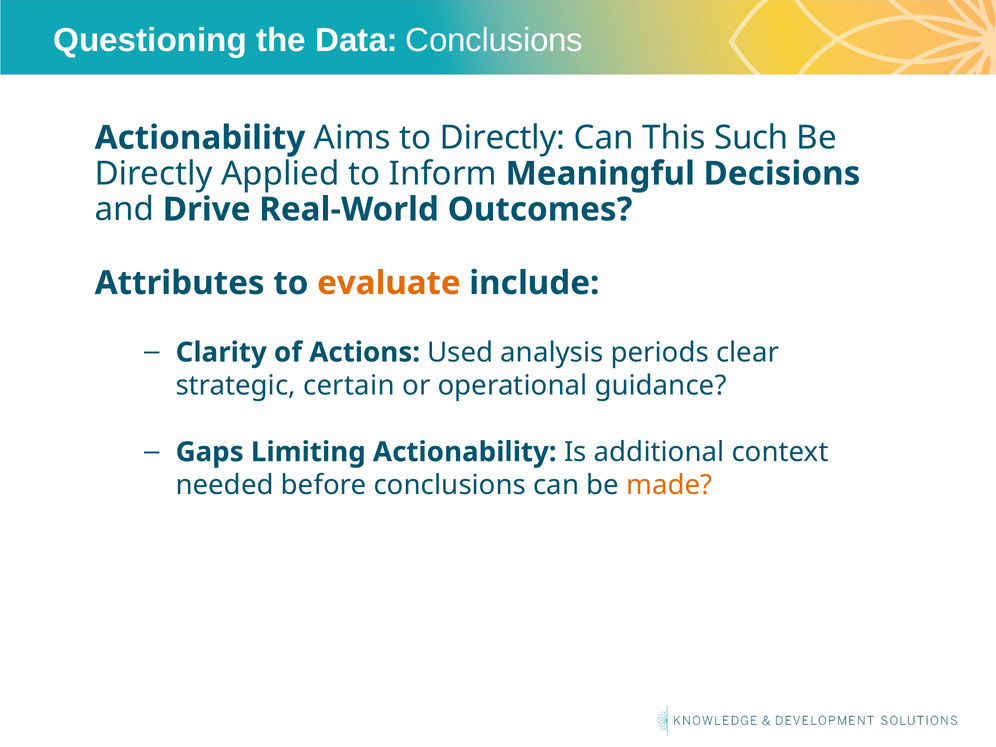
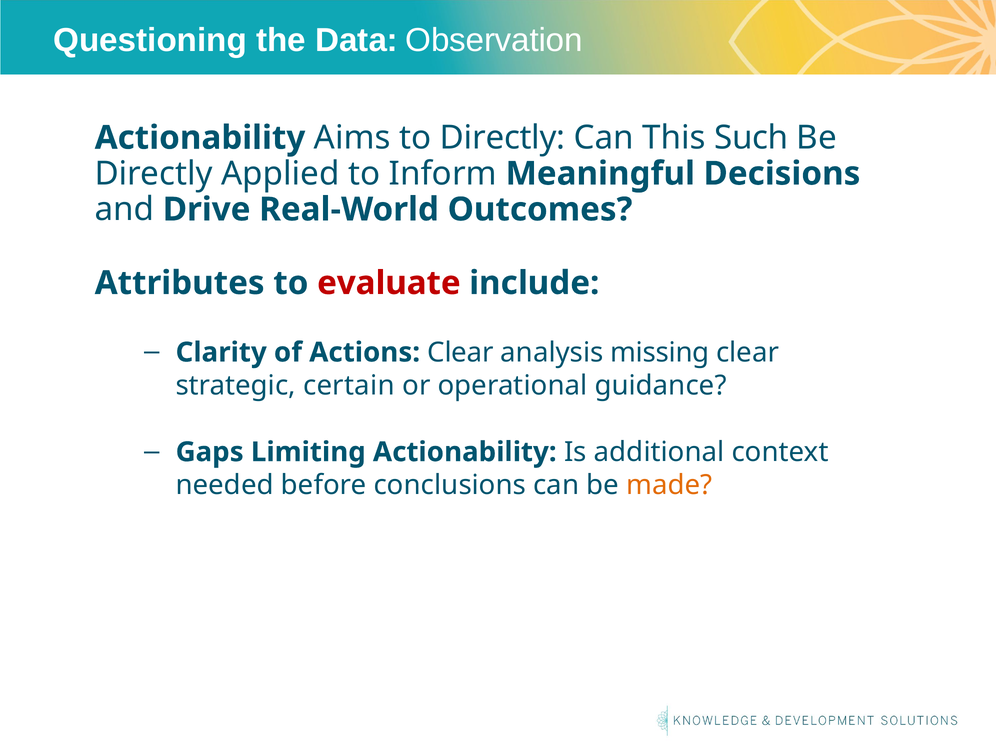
Data Conclusions: Conclusions -> Observation
evaluate colour: orange -> red
Actions Used: Used -> Clear
periods: periods -> missing
